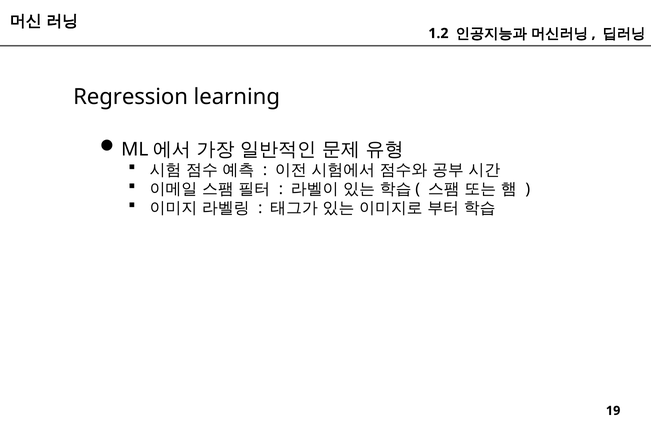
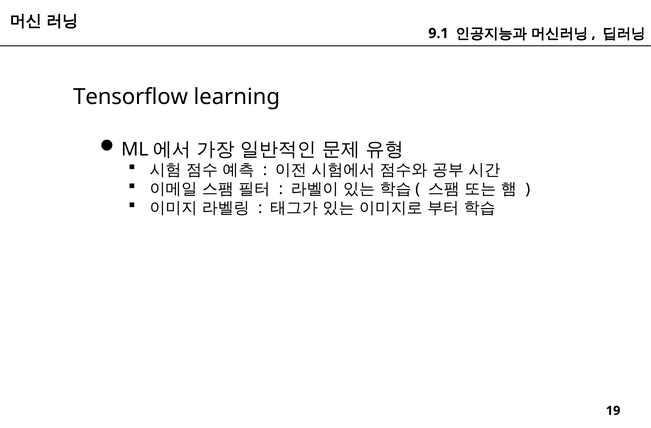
1.2: 1.2 -> 9.1
Regression: Regression -> Tensorflow
